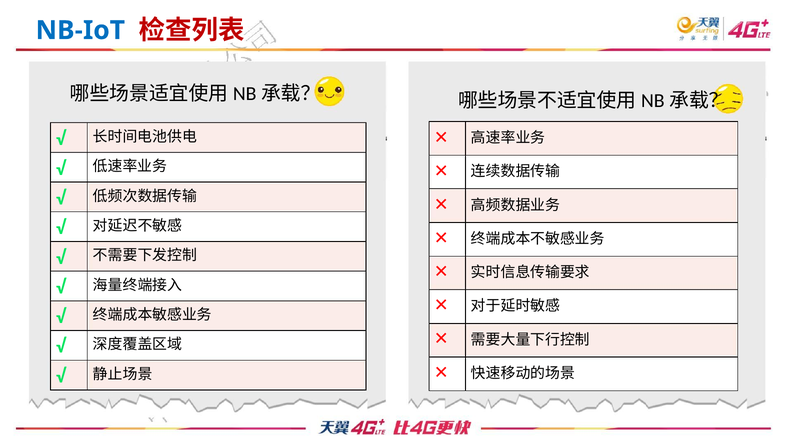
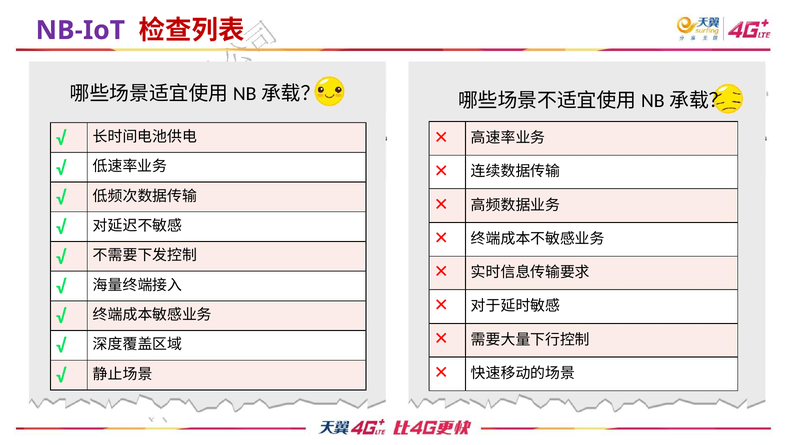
NB-IoT colour: blue -> purple
